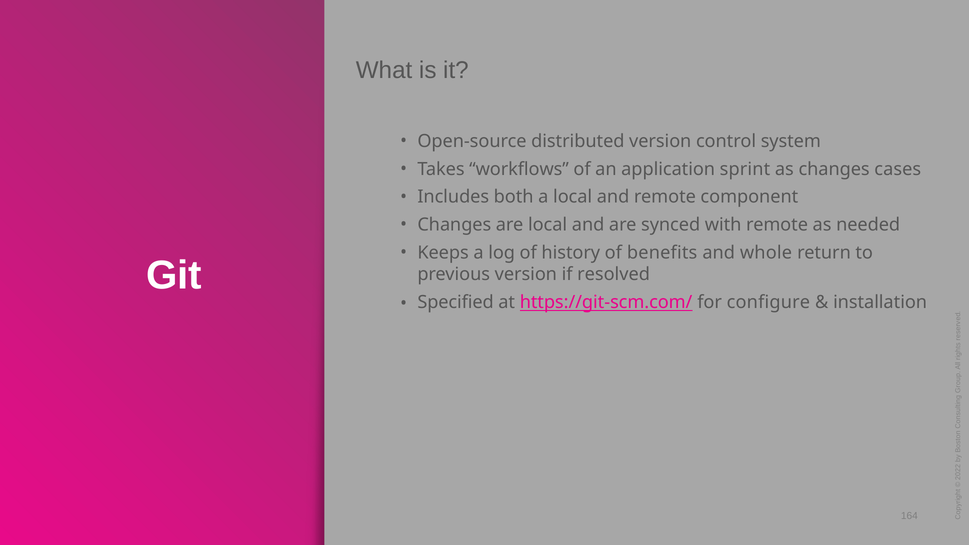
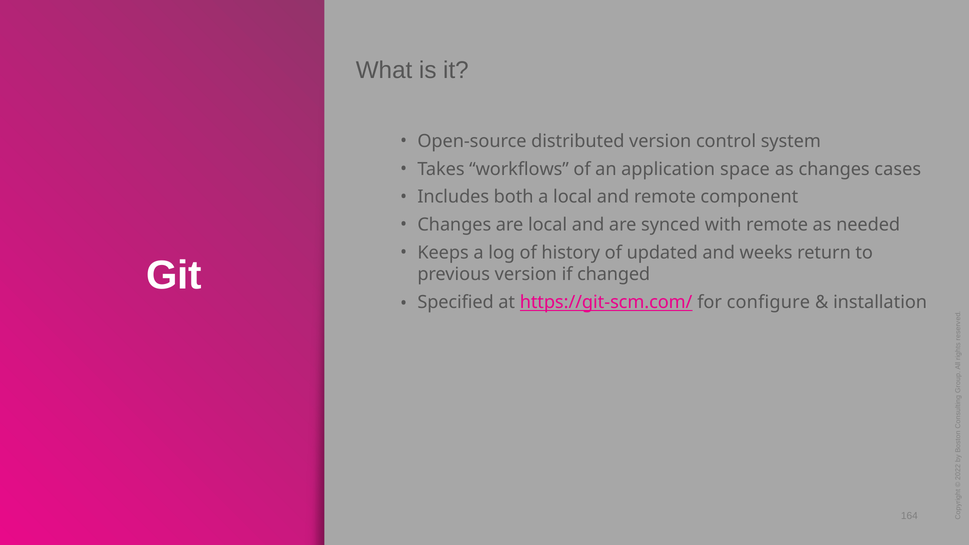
sprint: sprint -> space
benefits: benefits -> updated
whole: whole -> weeks
resolved: resolved -> changed
